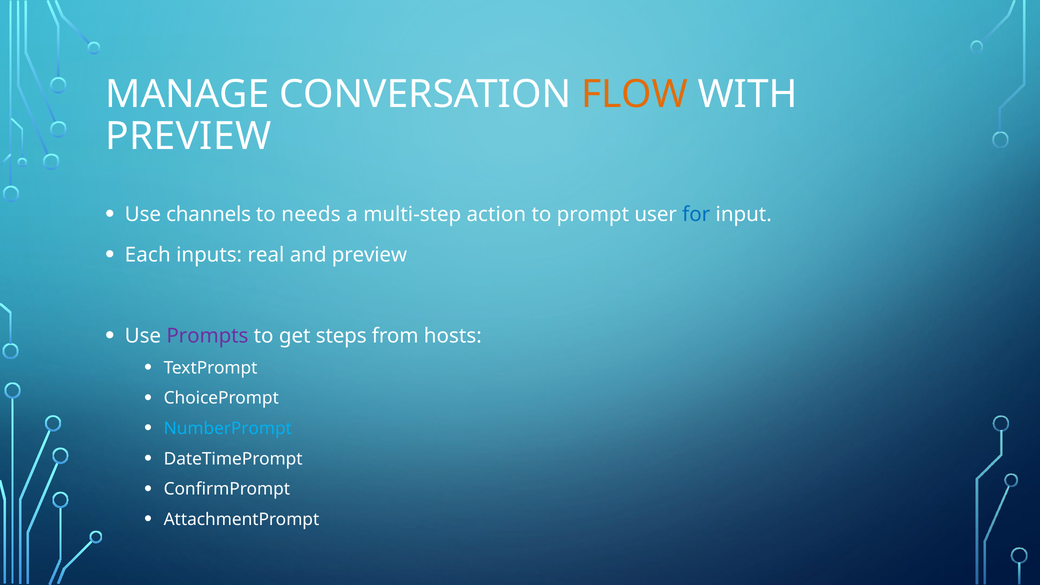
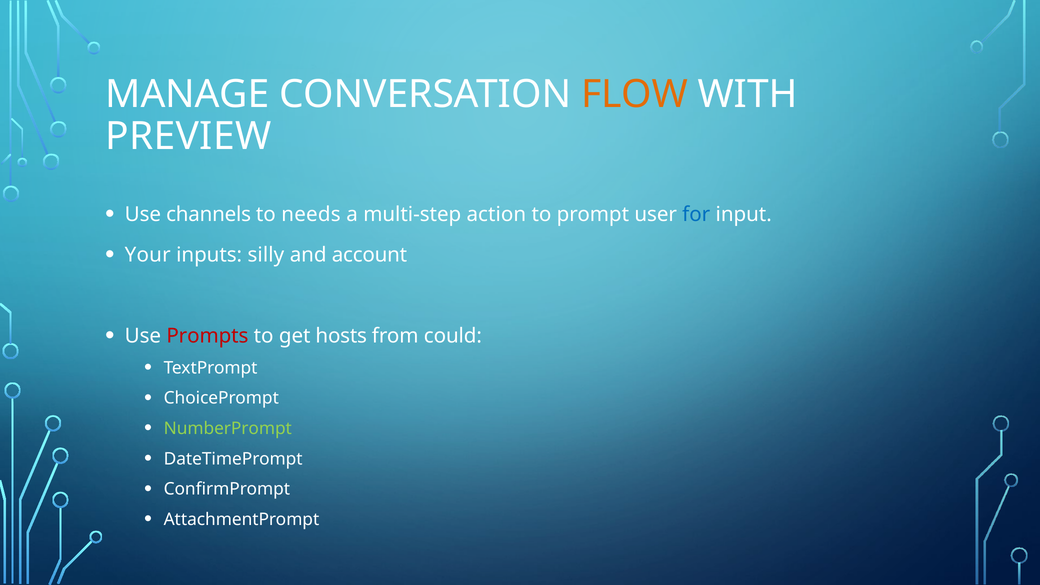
Each: Each -> Your
real: real -> silly
and preview: preview -> account
Prompts colour: purple -> red
steps: steps -> hosts
hosts: hosts -> could
NumberPrompt colour: light blue -> light green
